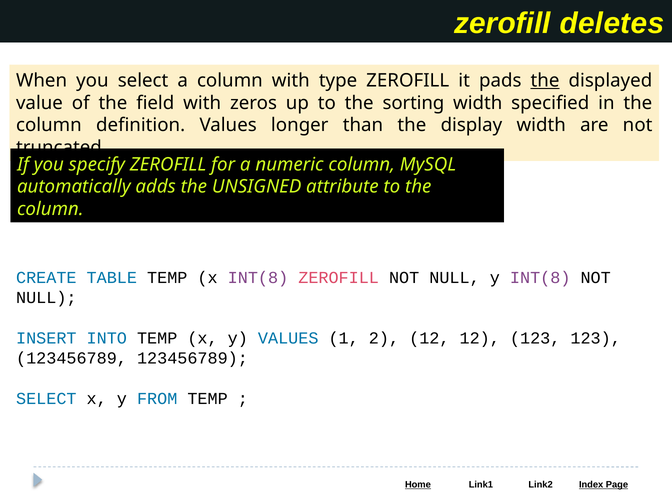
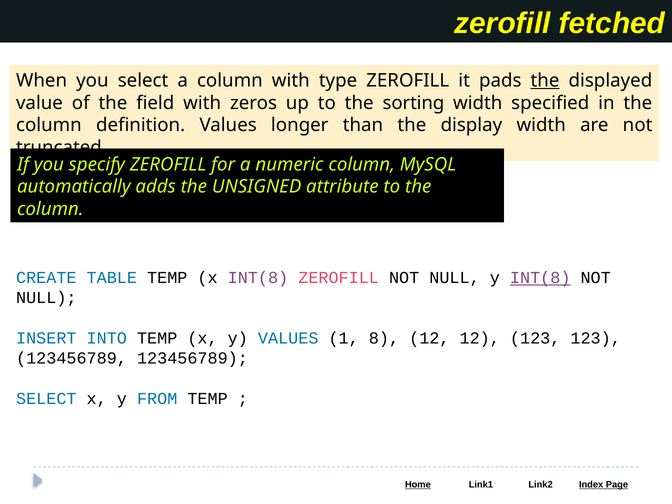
deletes: deletes -> fetched
INT(8 at (540, 278) underline: none -> present
2: 2 -> 8
